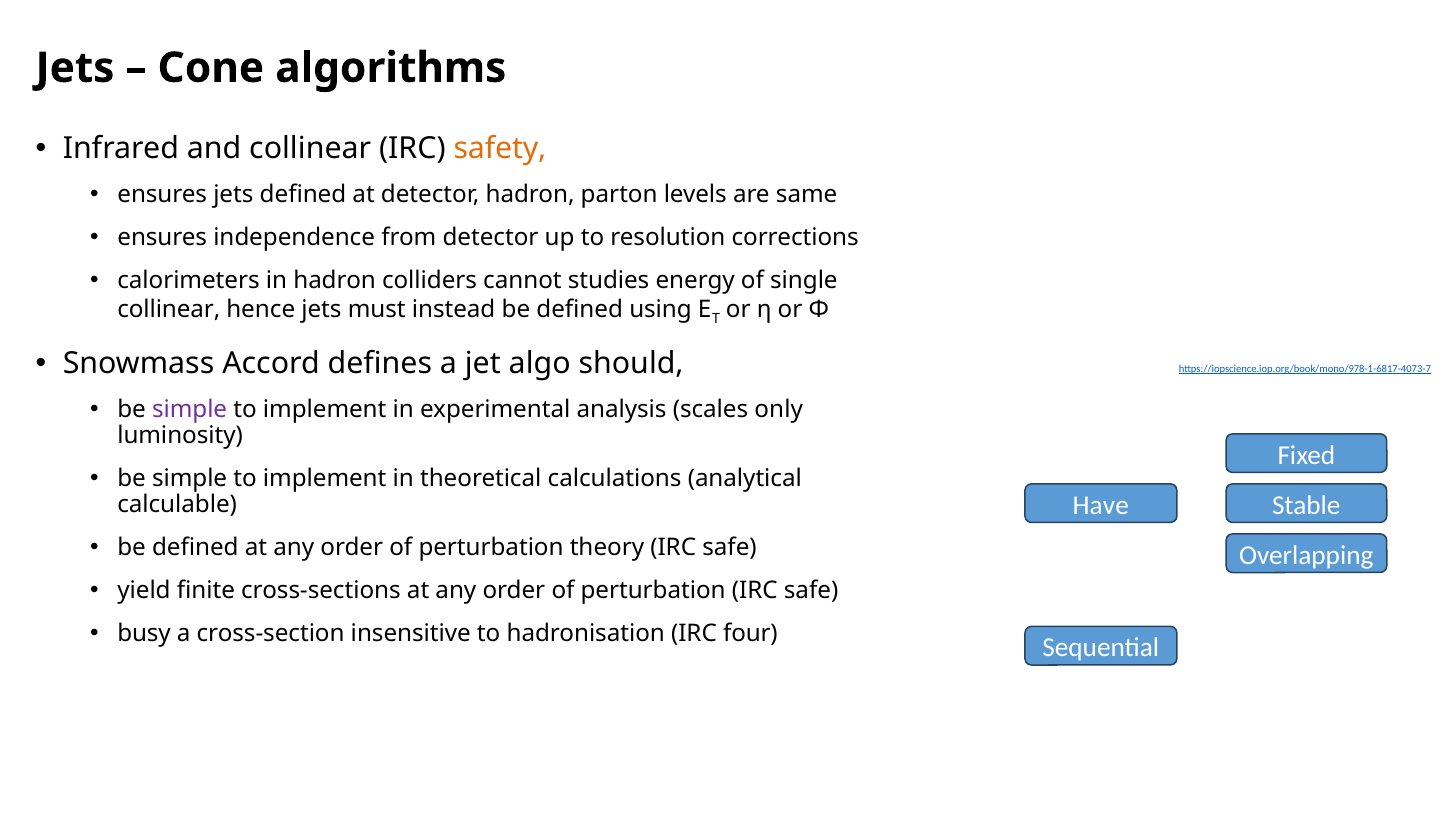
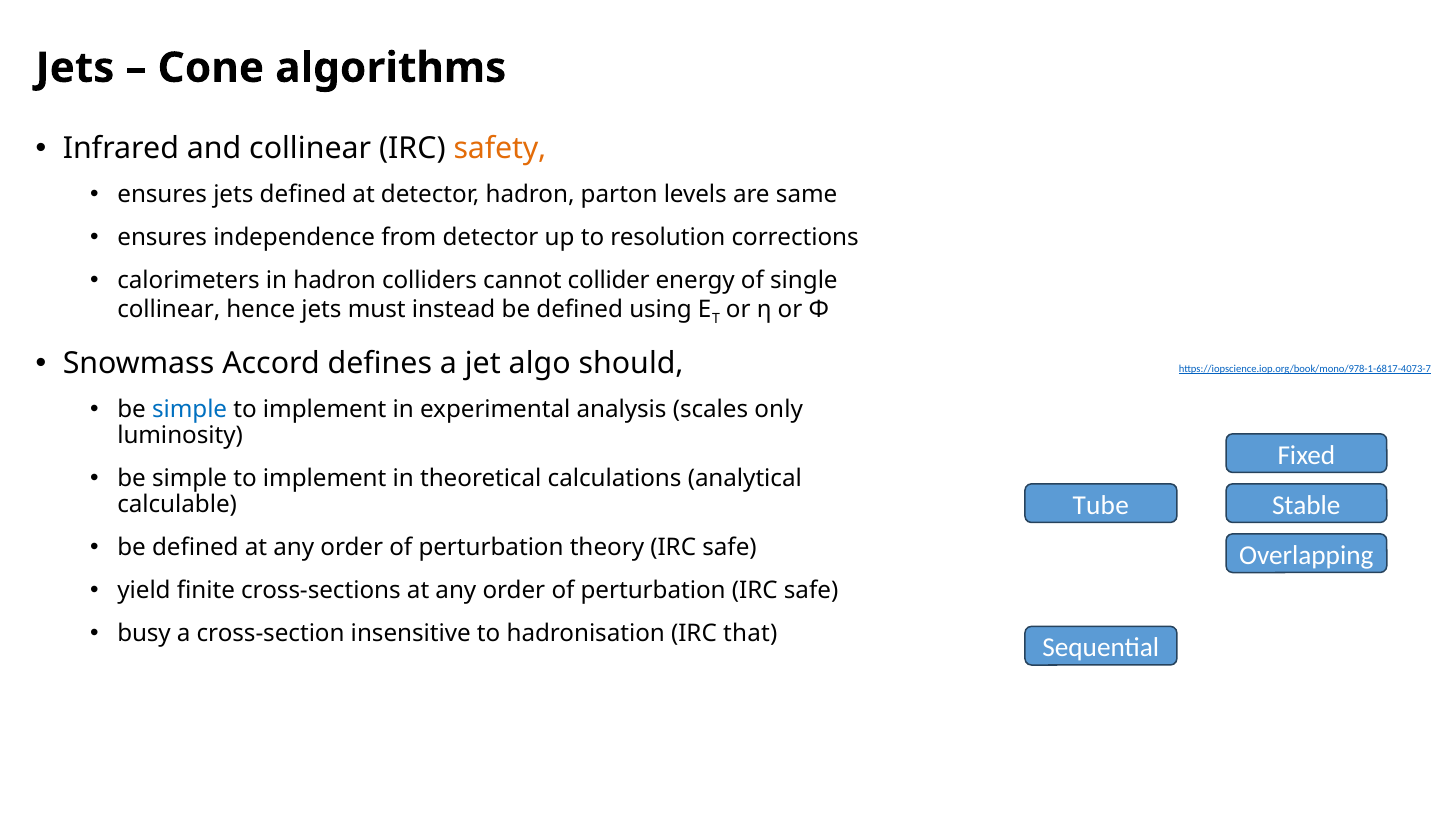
studies: studies -> collider
simple at (190, 410) colour: purple -> blue
Have: Have -> Tube
four: four -> that
